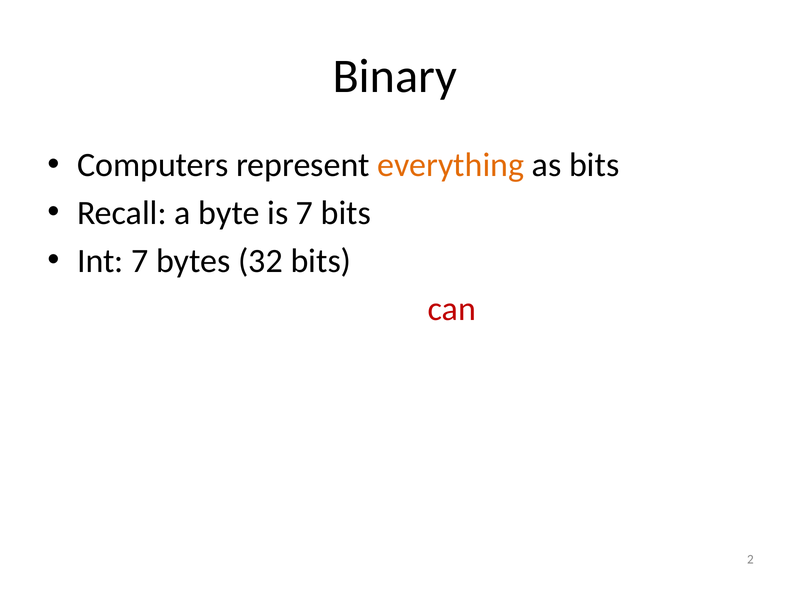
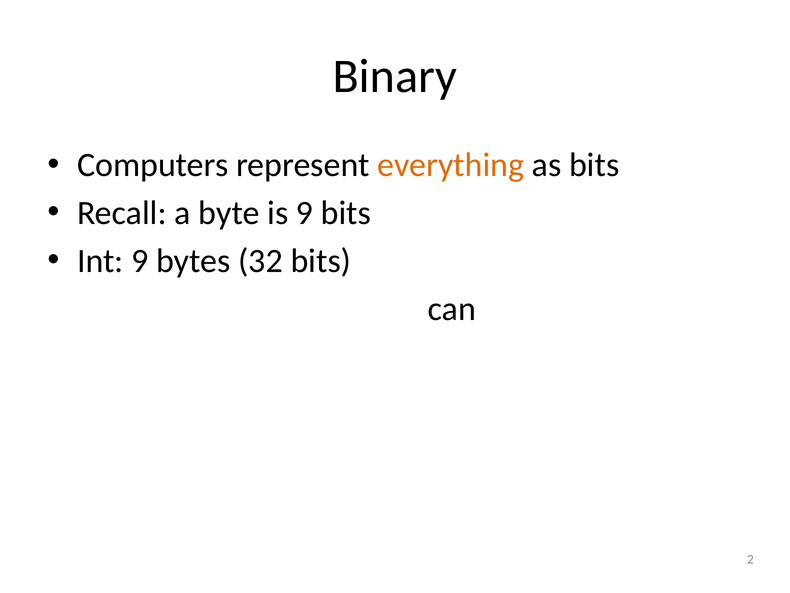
is 7: 7 -> 9
Int 7: 7 -> 9
can colour: red -> black
